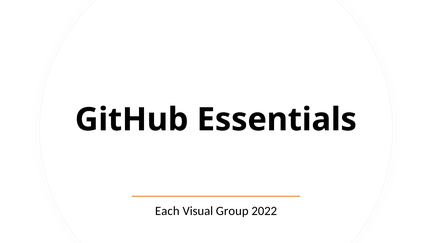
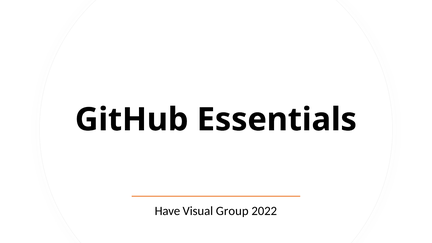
Each: Each -> Have
